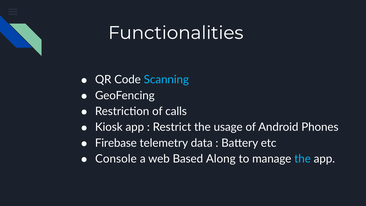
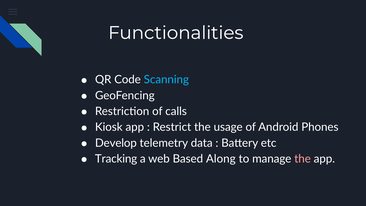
Firebase: Firebase -> Develop
Console: Console -> Tracking
the at (303, 159) colour: light blue -> pink
